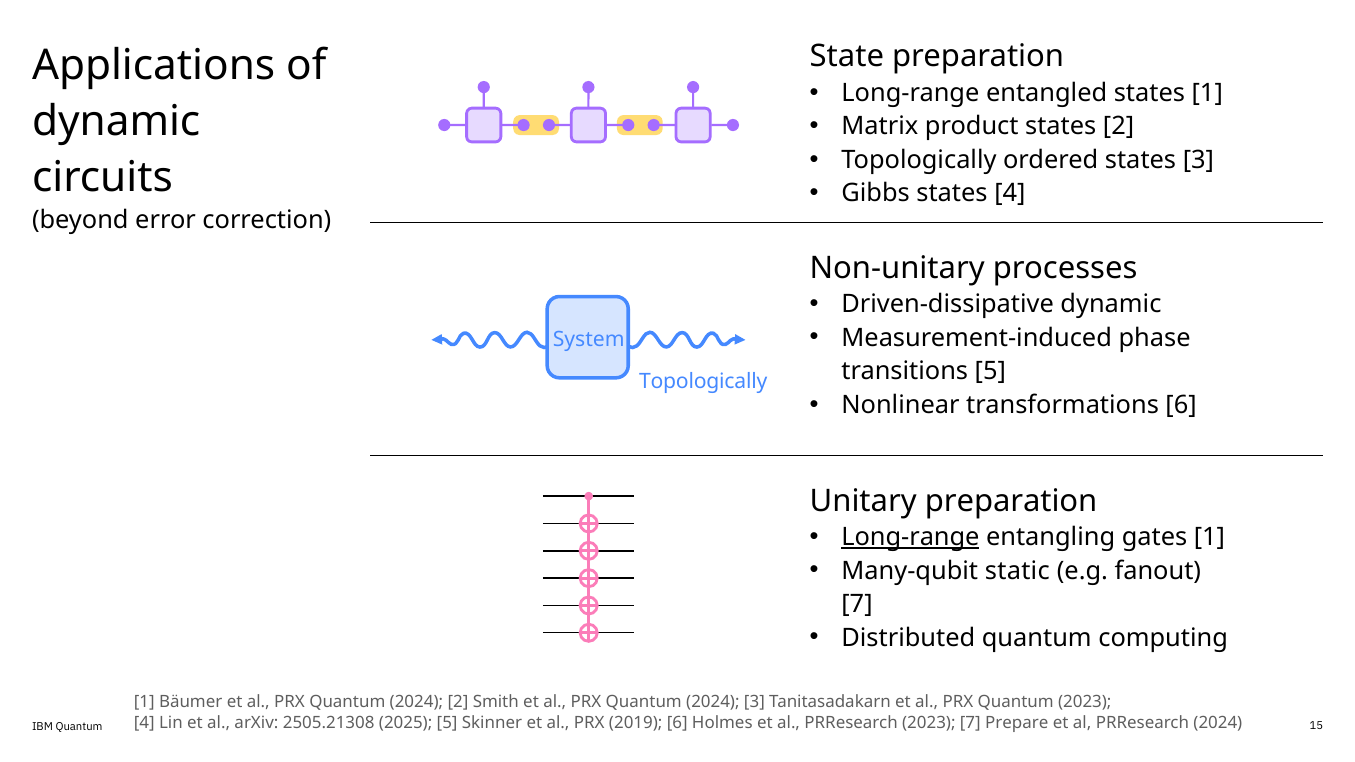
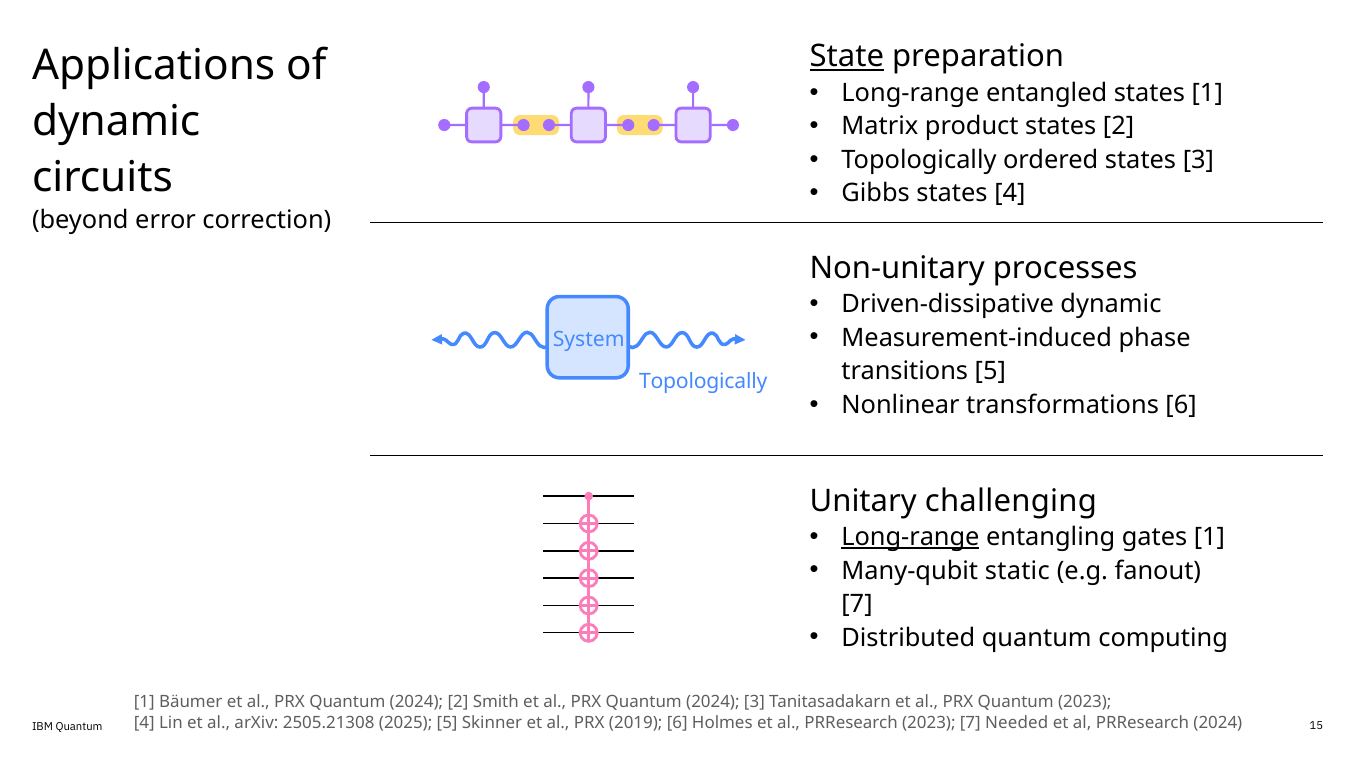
State underline: none -> present
Unitary preparation: preparation -> challenging
Prepare: Prepare -> Needed
